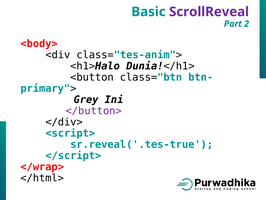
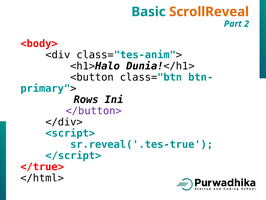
ScrollReveal colour: purple -> orange
Grey: Grey -> Rows
</wrap>: </wrap> -> </true>
